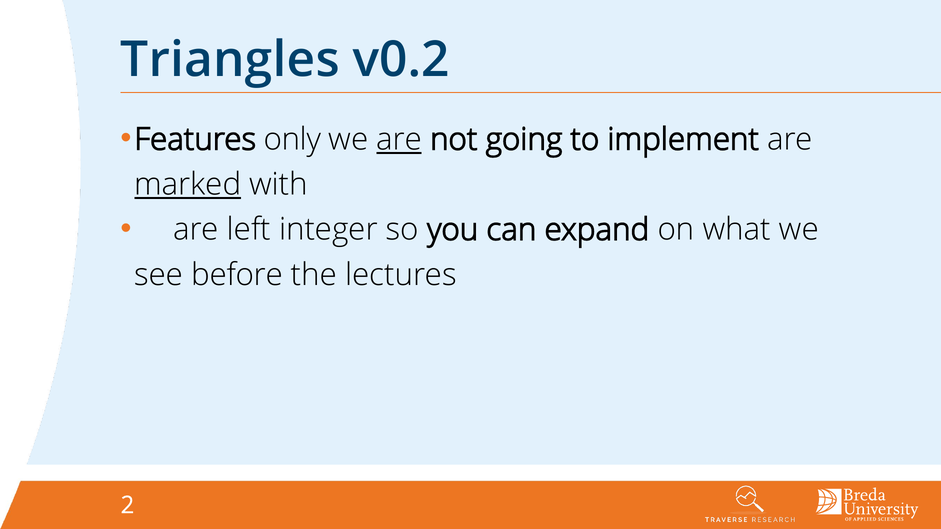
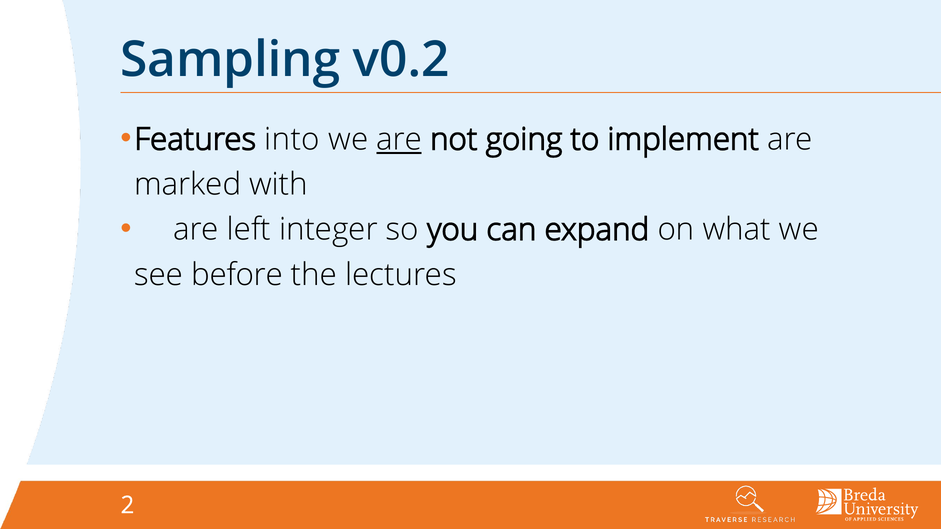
Triangles: Triangles -> Sampling
only: only -> into
marked underline: present -> none
